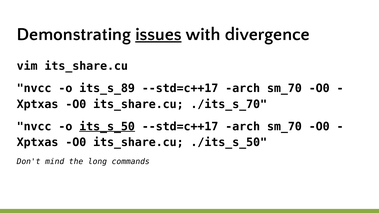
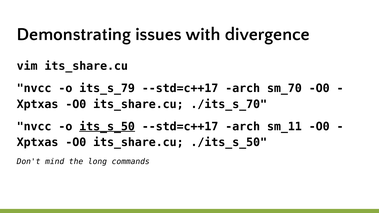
issues underline: present -> none
its_s_89: its_s_89 -> its_s_79
sm_70 at (284, 127): sm_70 -> sm_11
